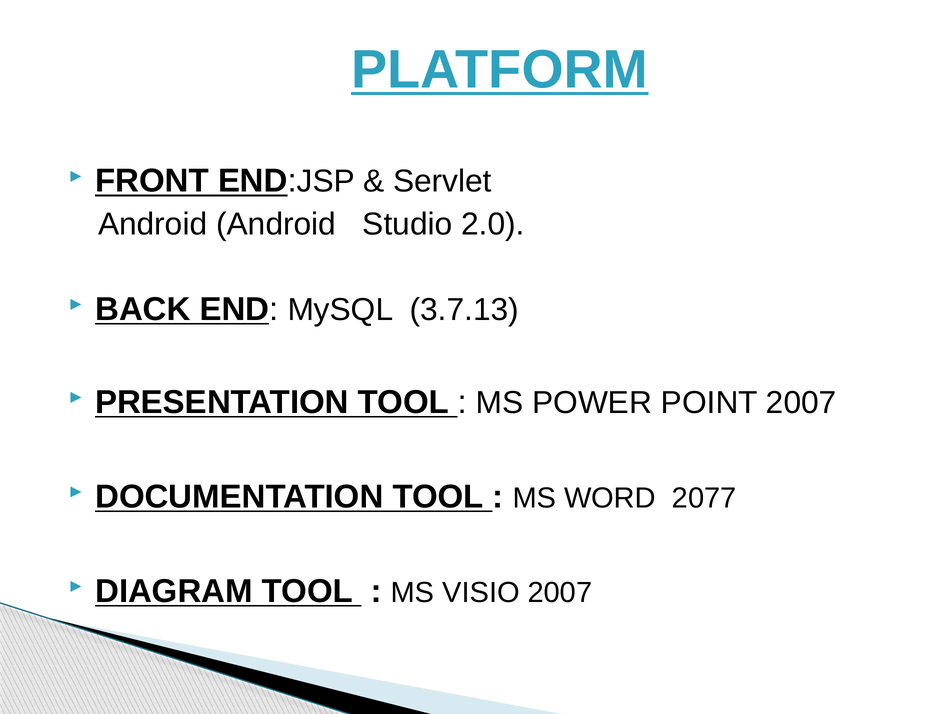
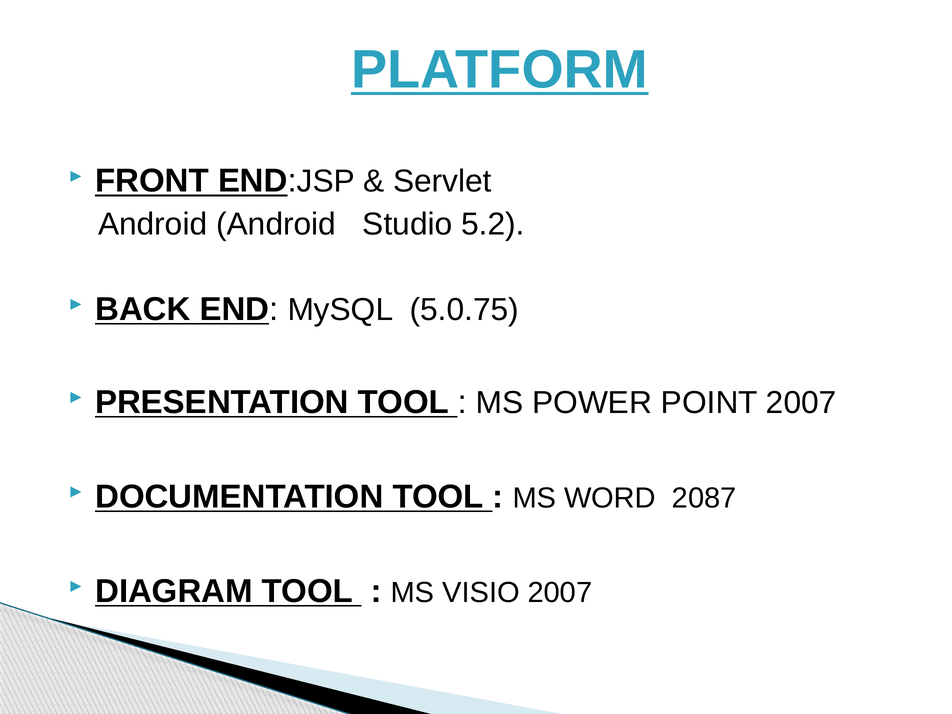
2.0: 2.0 -> 5.2
3.7.13: 3.7.13 -> 5.0.75
2077: 2077 -> 2087
